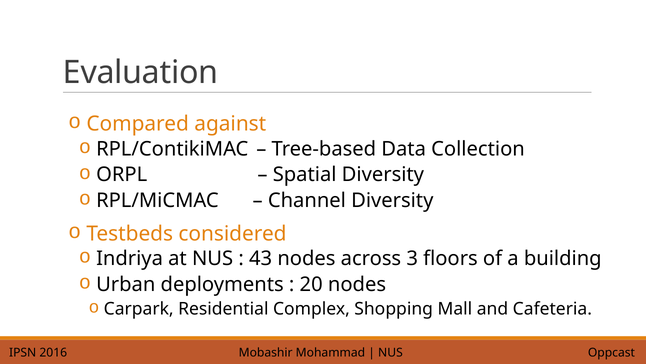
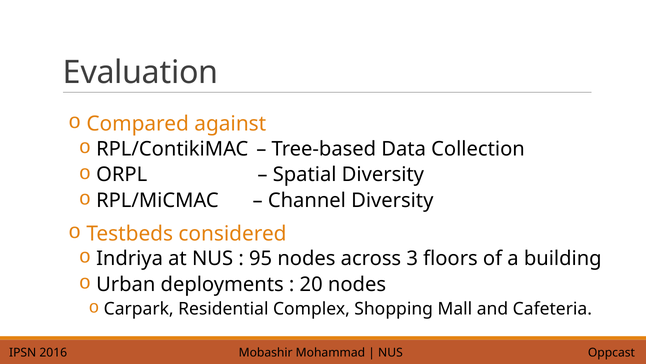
43: 43 -> 95
